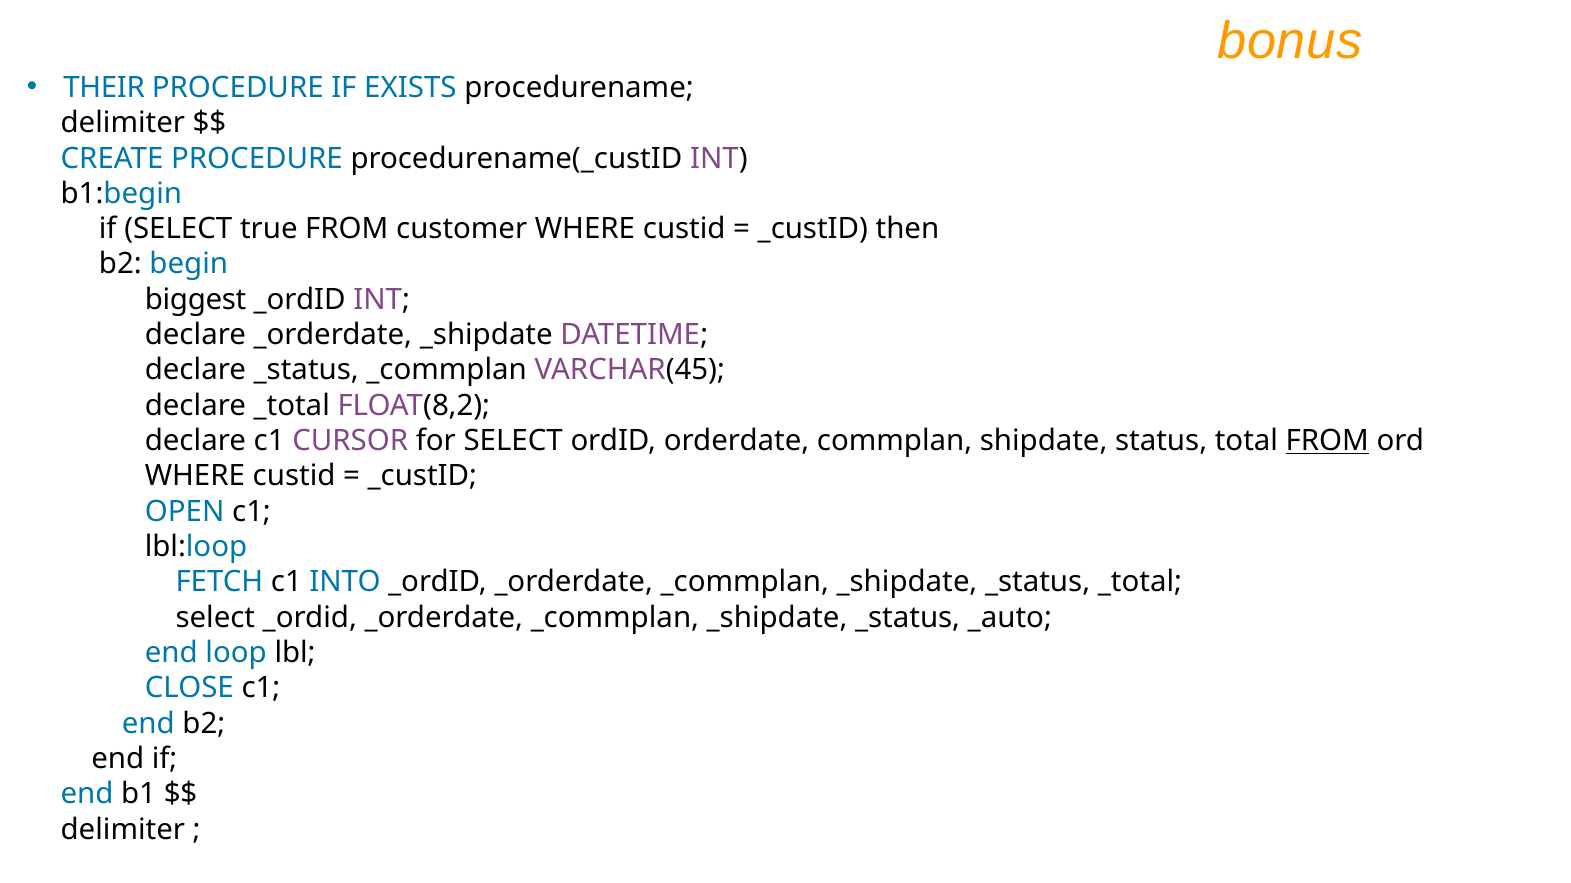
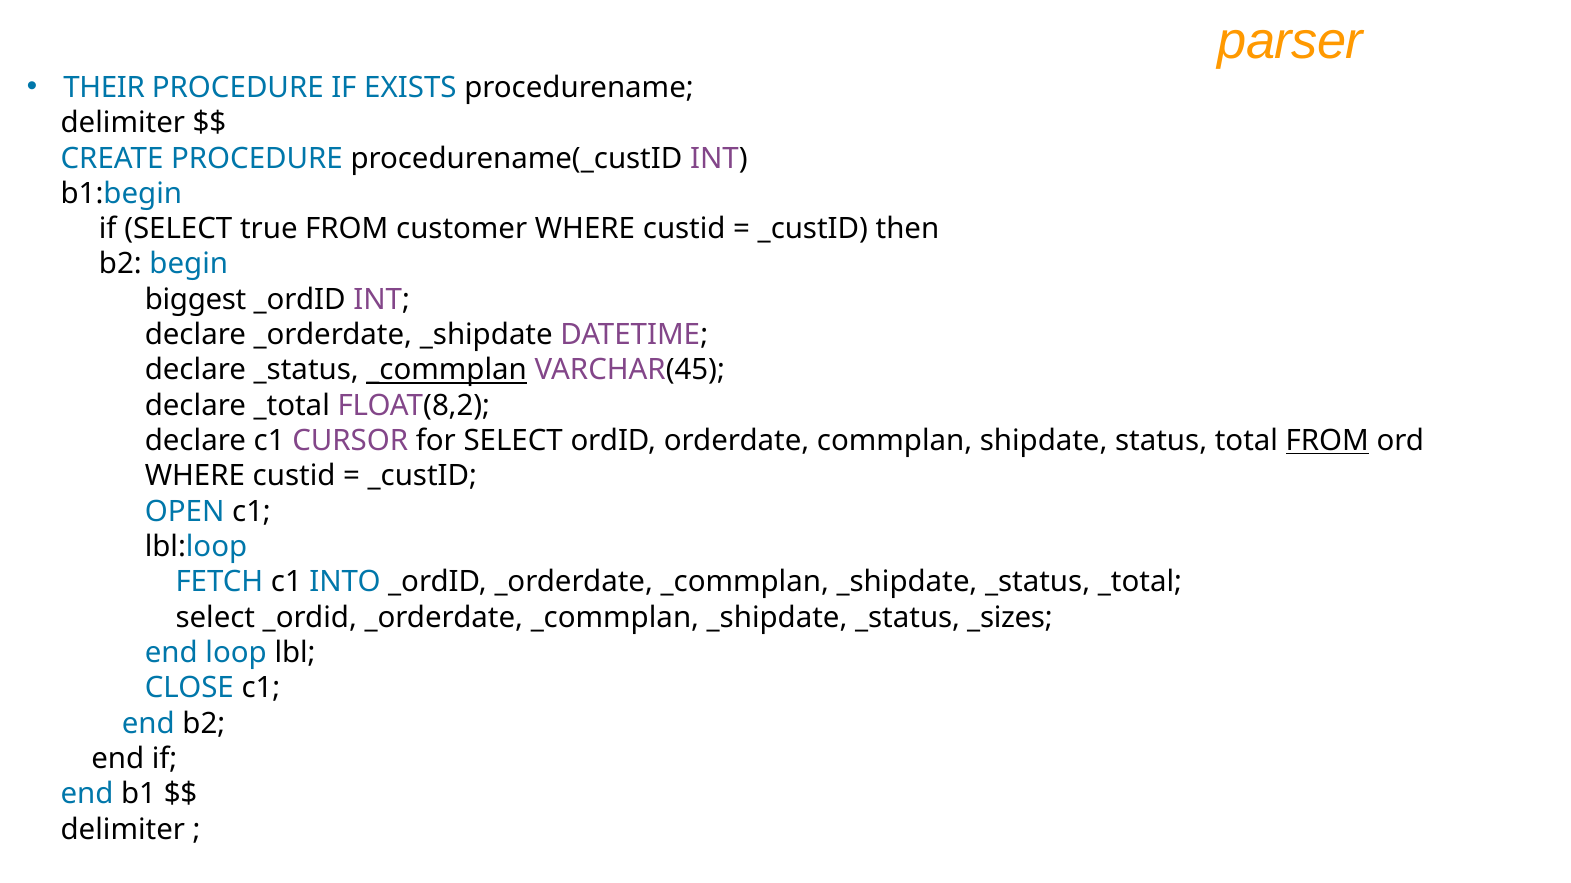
bonus: bonus -> parser
_commplan at (447, 371) underline: none -> present
_auto: _auto -> _sizes
